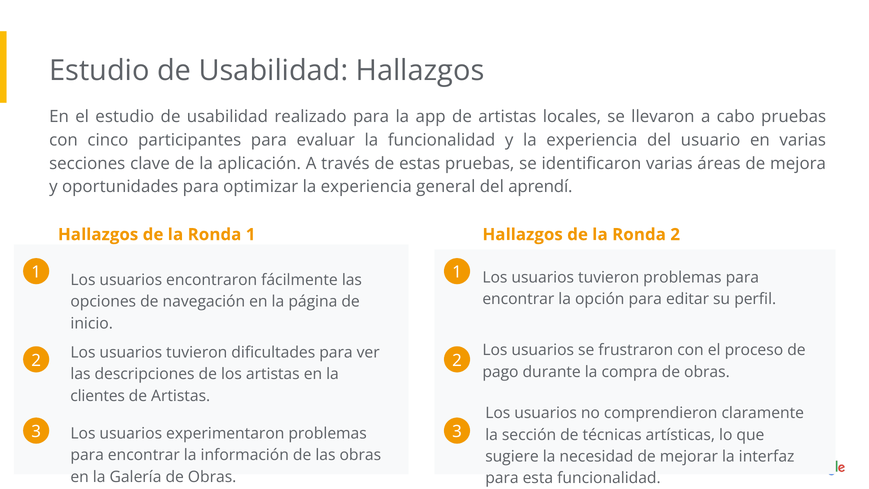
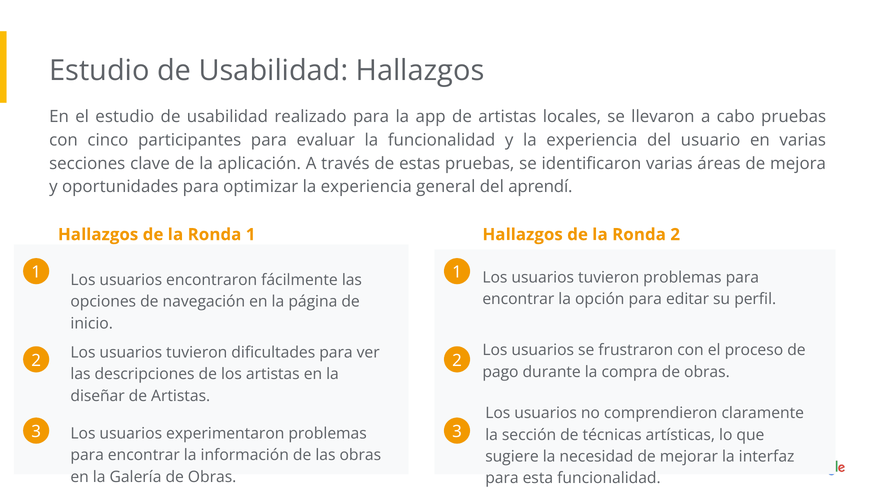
clientes: clientes -> diseñar
